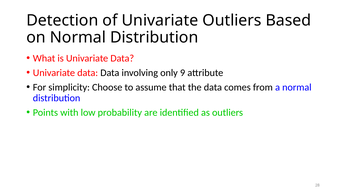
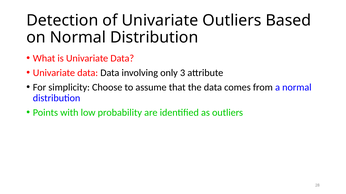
9: 9 -> 3
